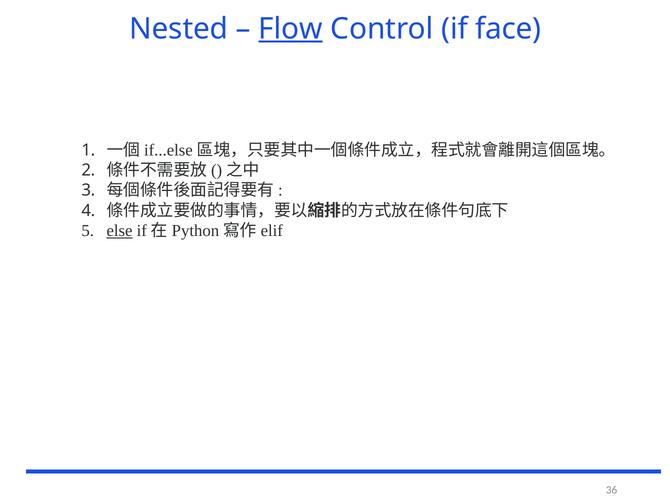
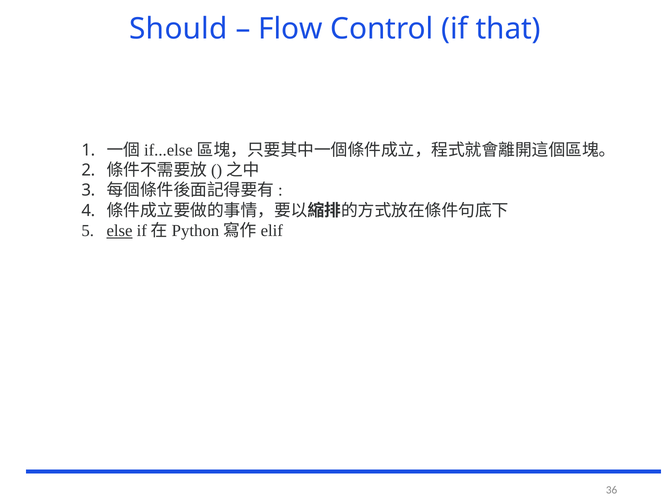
Nested: Nested -> Should
Flow underline: present -> none
face: face -> that
